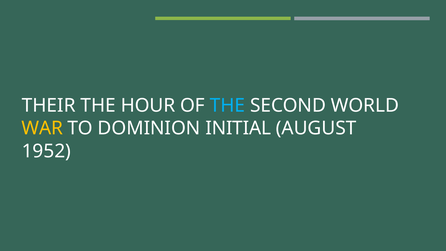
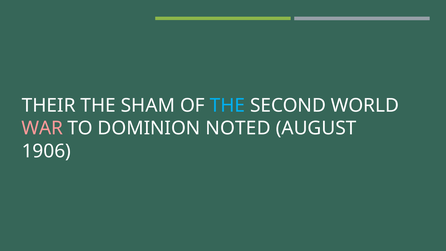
HOUR: HOUR -> SHAM
WAR colour: yellow -> pink
INITIAL: INITIAL -> NOTED
1952: 1952 -> 1906
